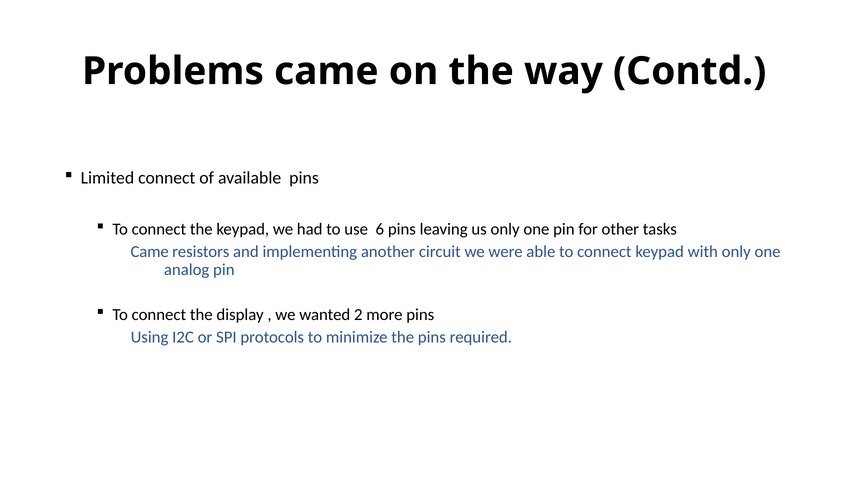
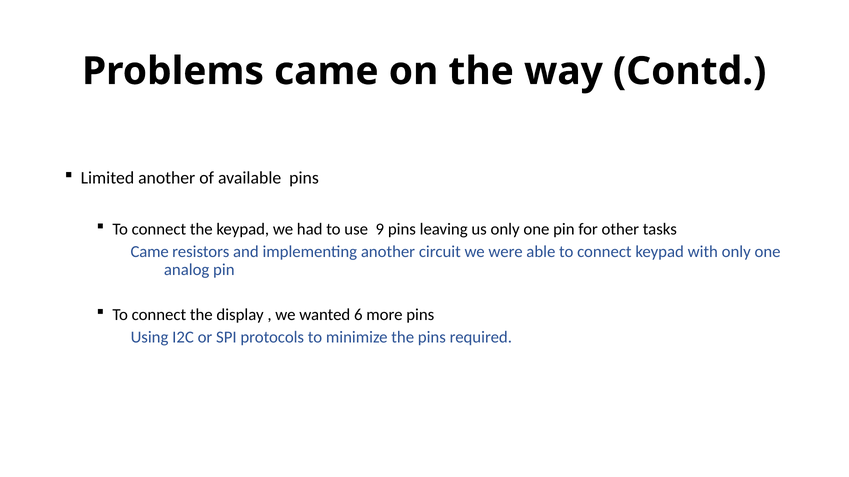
Limited connect: connect -> another
6: 6 -> 9
2: 2 -> 6
